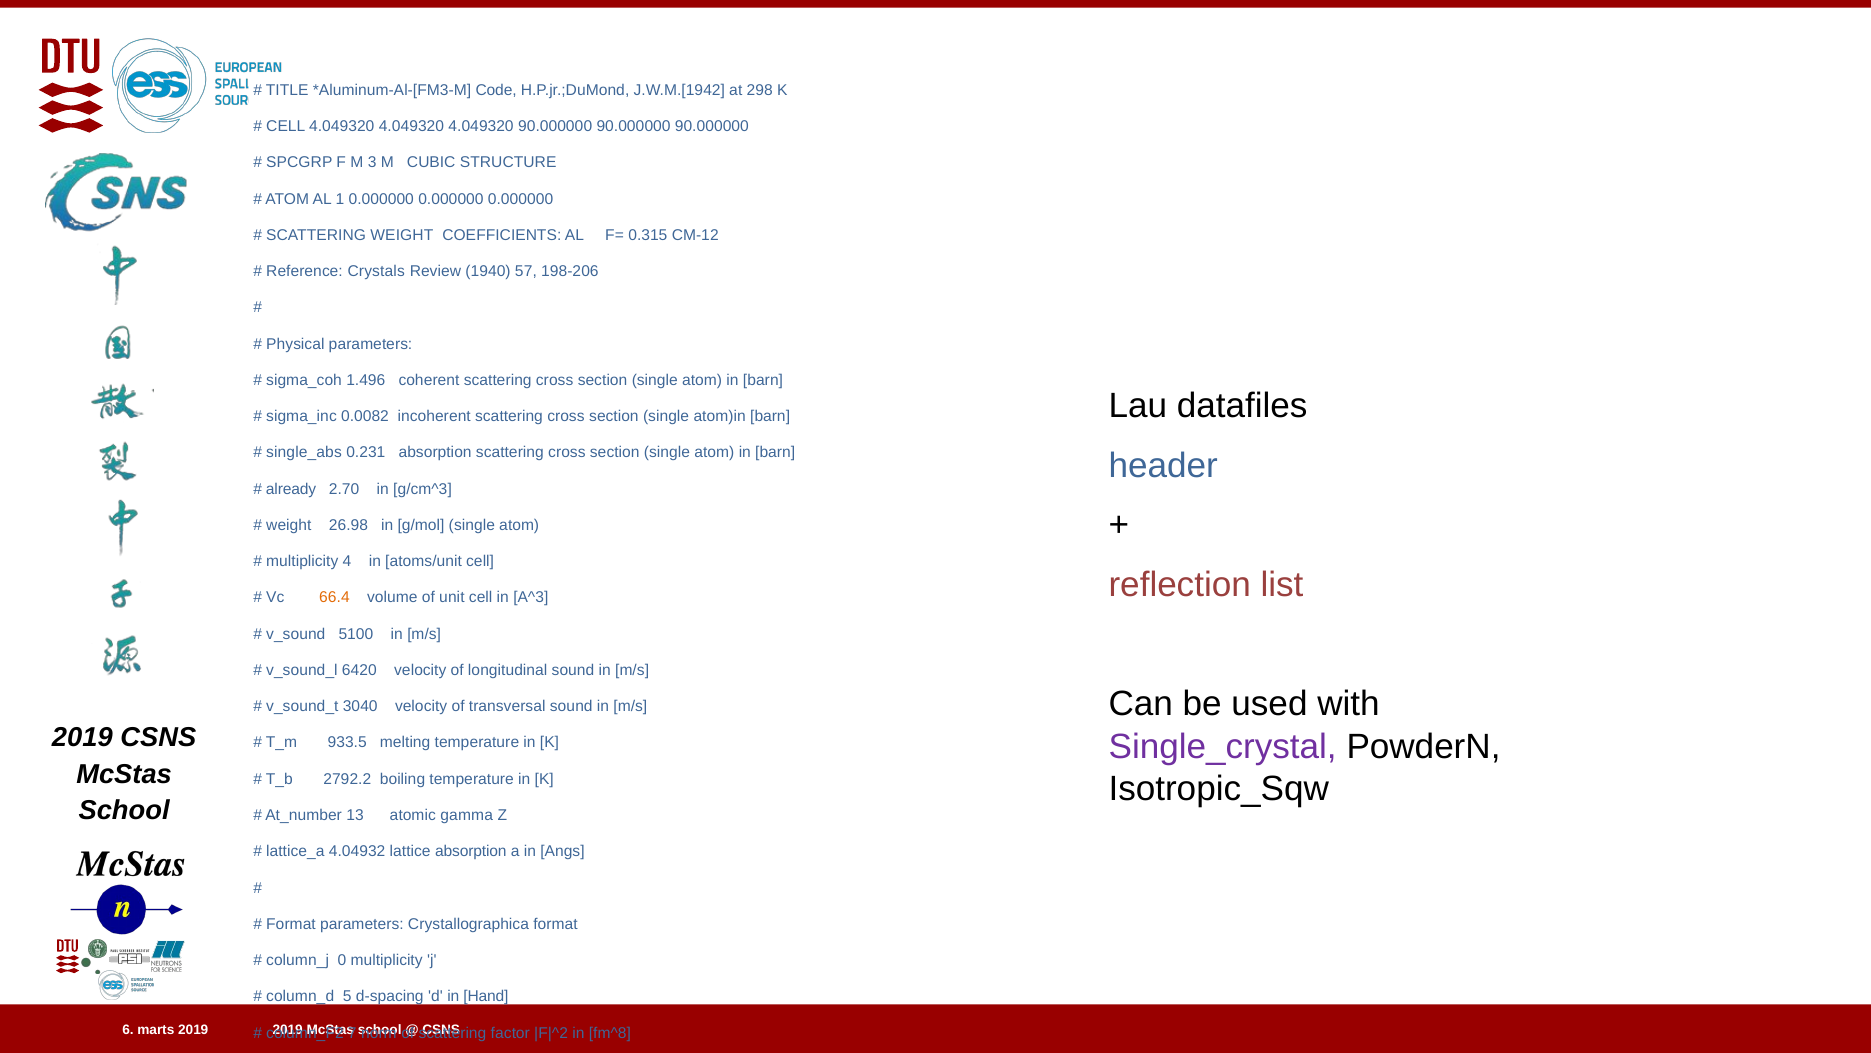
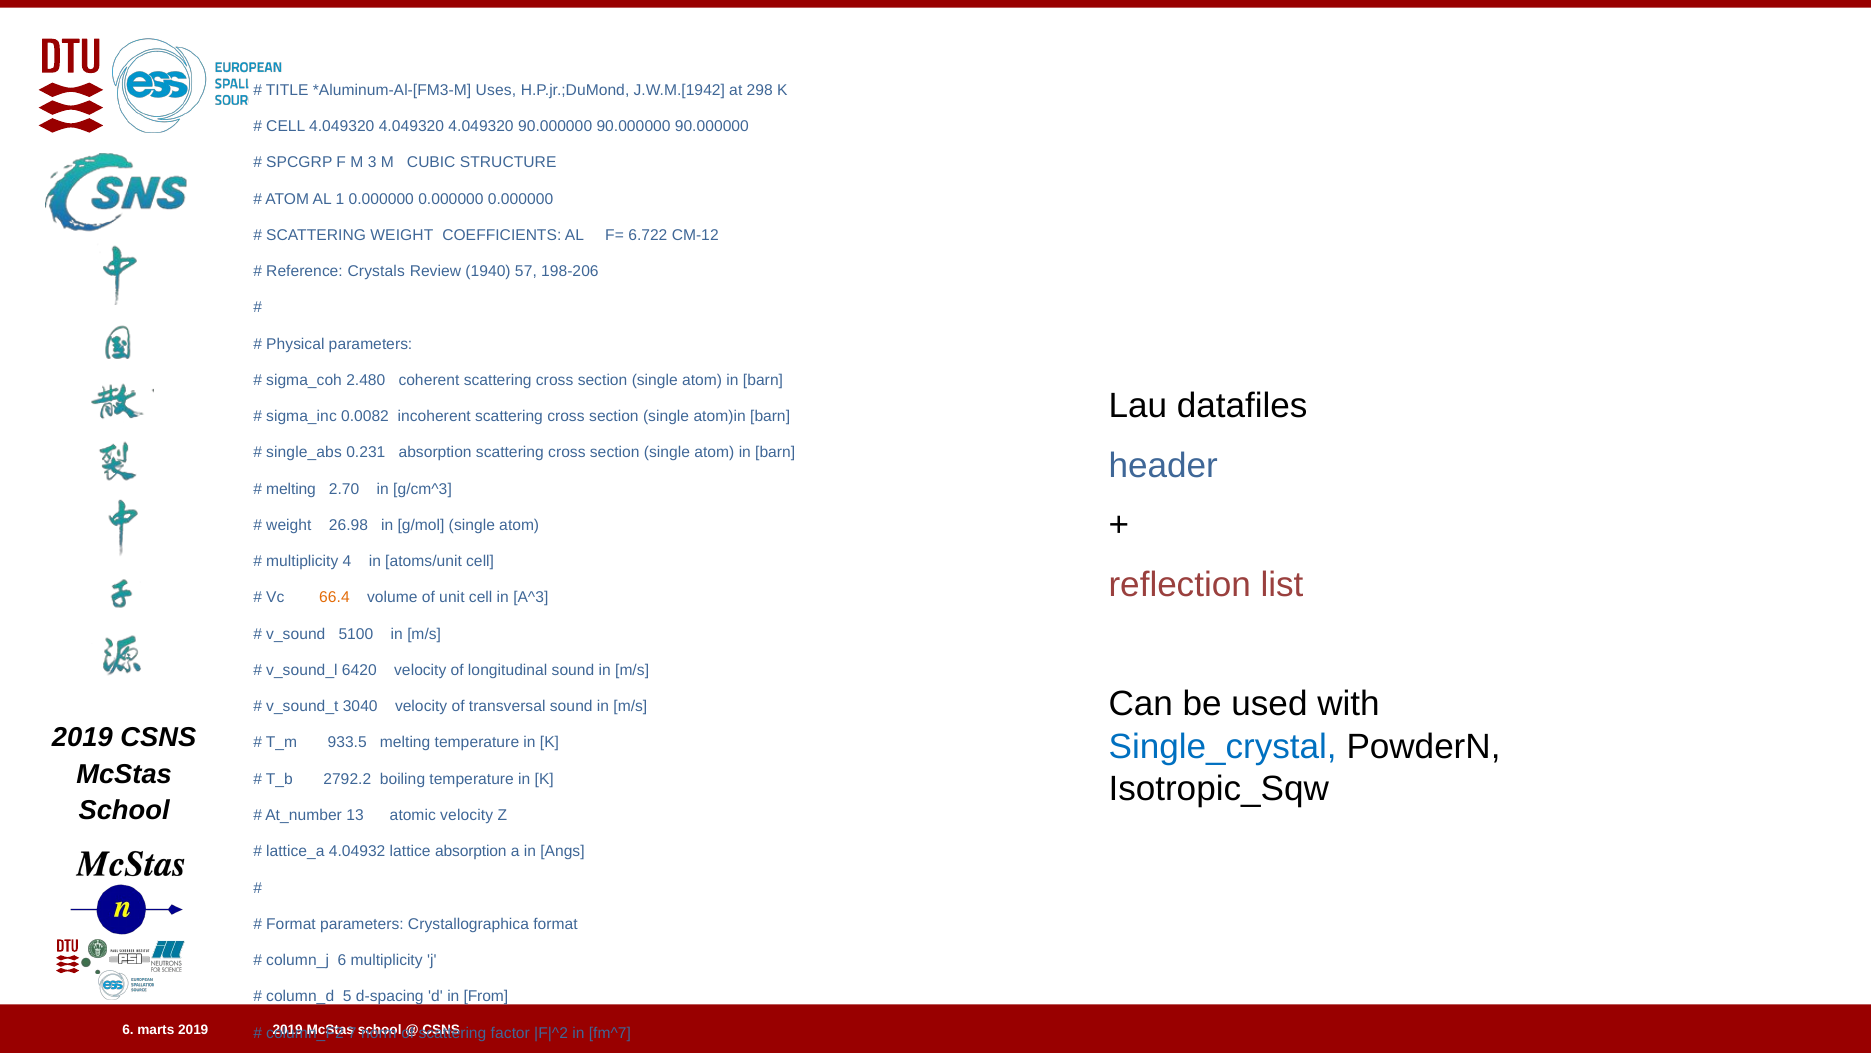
Code: Code -> Uses
0.315: 0.315 -> 6.722
1.496: 1.496 -> 2.480
already at (291, 489): already -> melting
Single_crystal at (1223, 747) colour: purple -> blue
atomic gamma: gamma -> velocity
column_j 0: 0 -> 6
Hand: Hand -> From
fm^8: fm^8 -> fm^7
